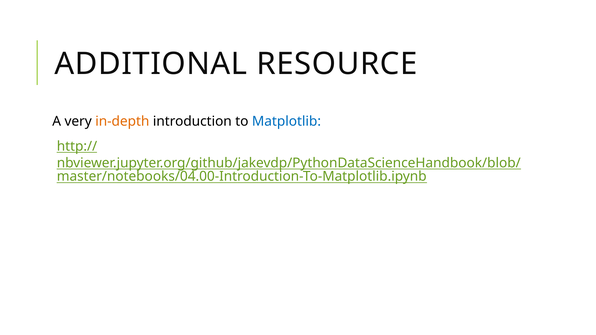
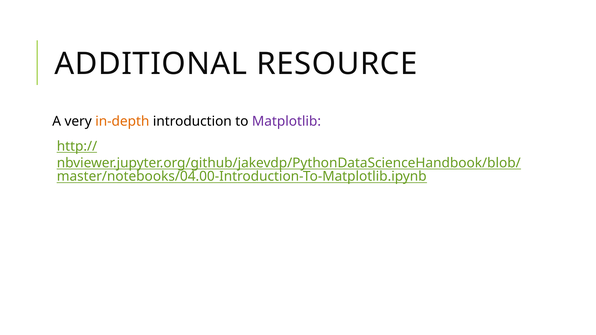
Matplotlib colour: blue -> purple
